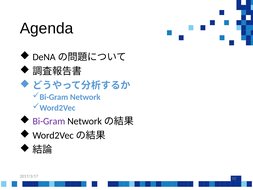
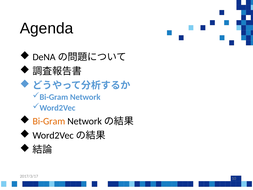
Bi-Gram at (49, 121) colour: purple -> orange
